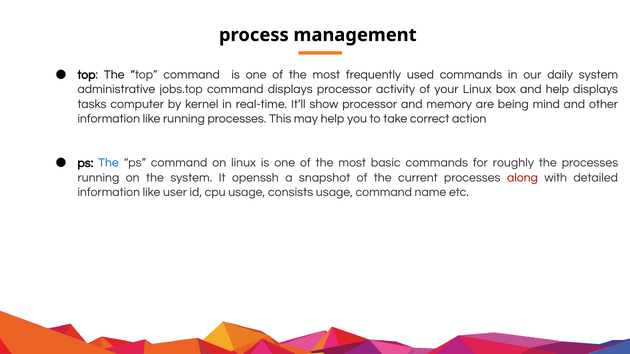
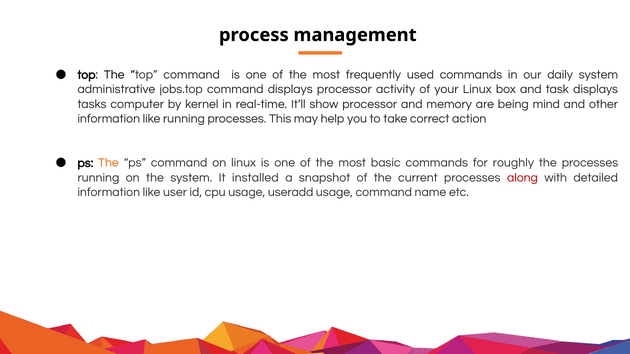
and help: help -> task
The at (108, 163) colour: blue -> orange
openssh: openssh -> installed
consists: consists -> useradd
